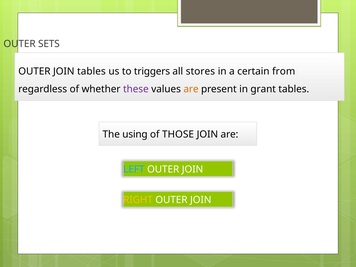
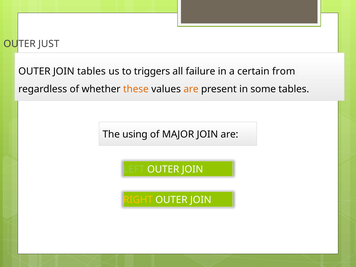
SETS: SETS -> JUST
stores: stores -> failure
these colour: purple -> orange
grant: grant -> some
THOSE: THOSE -> MAJOR
LEFT colour: light blue -> light green
